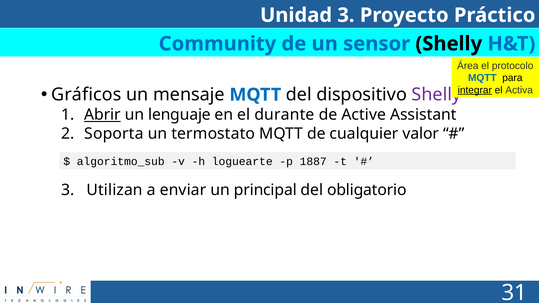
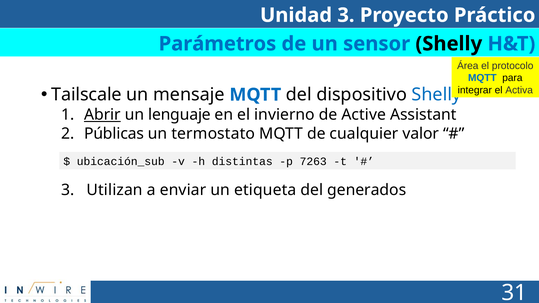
Community: Community -> Parámetros
integrar underline: present -> none
Gráficos: Gráficos -> Tailscale
Shelly at (436, 95) colour: purple -> blue
durante: durante -> invierno
Soporta: Soporta -> Públicas
algoritmo_sub: algoritmo_sub -> ubicación_sub
loguearte: loguearte -> distintas
1887: 1887 -> 7263
principal: principal -> etiqueta
obligatorio: obligatorio -> generados
